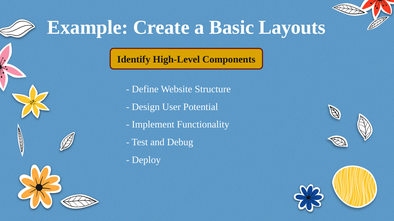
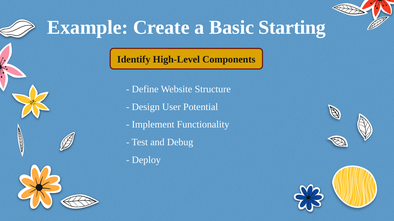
Layouts: Layouts -> Starting
